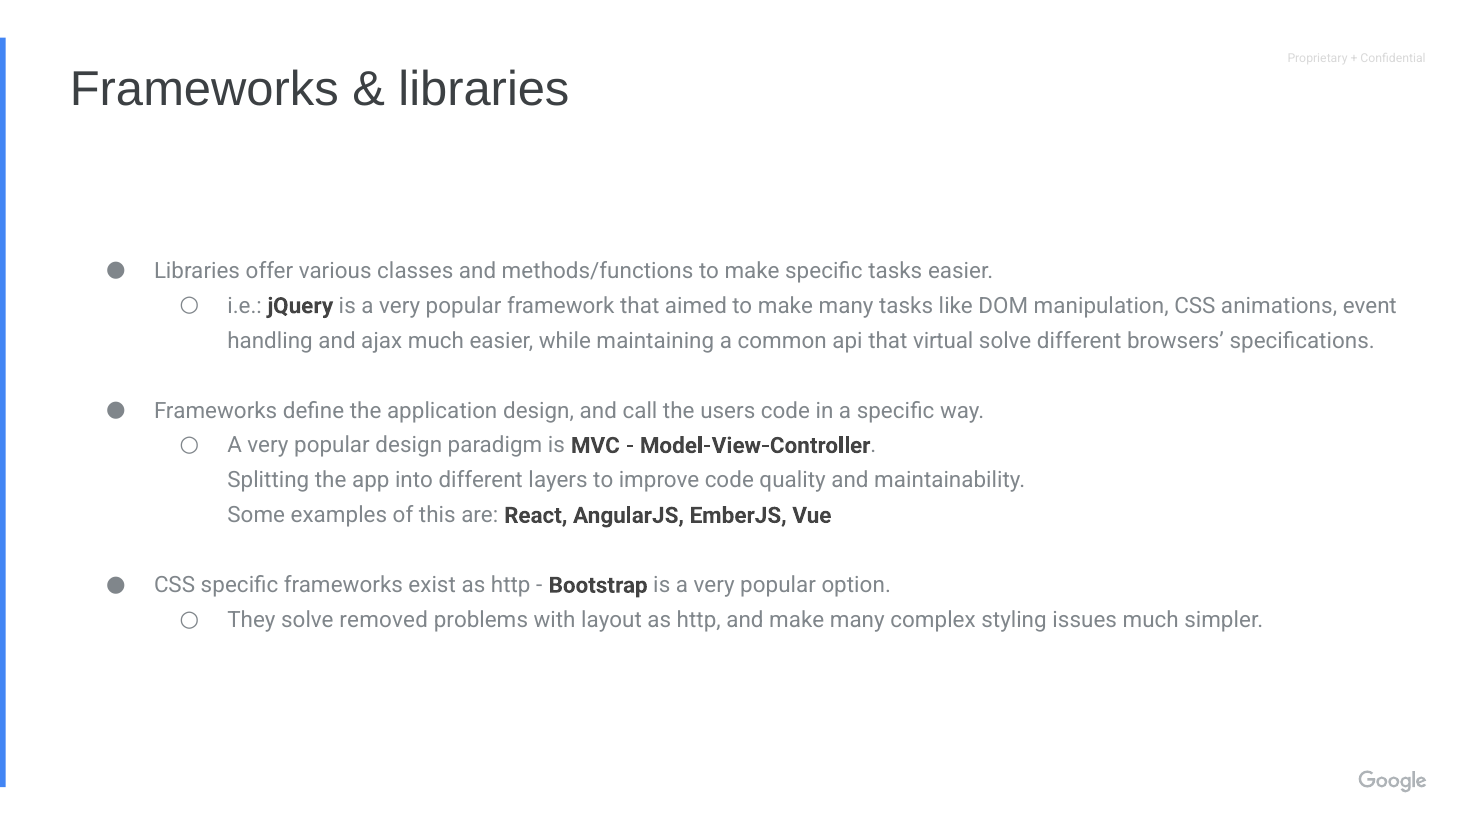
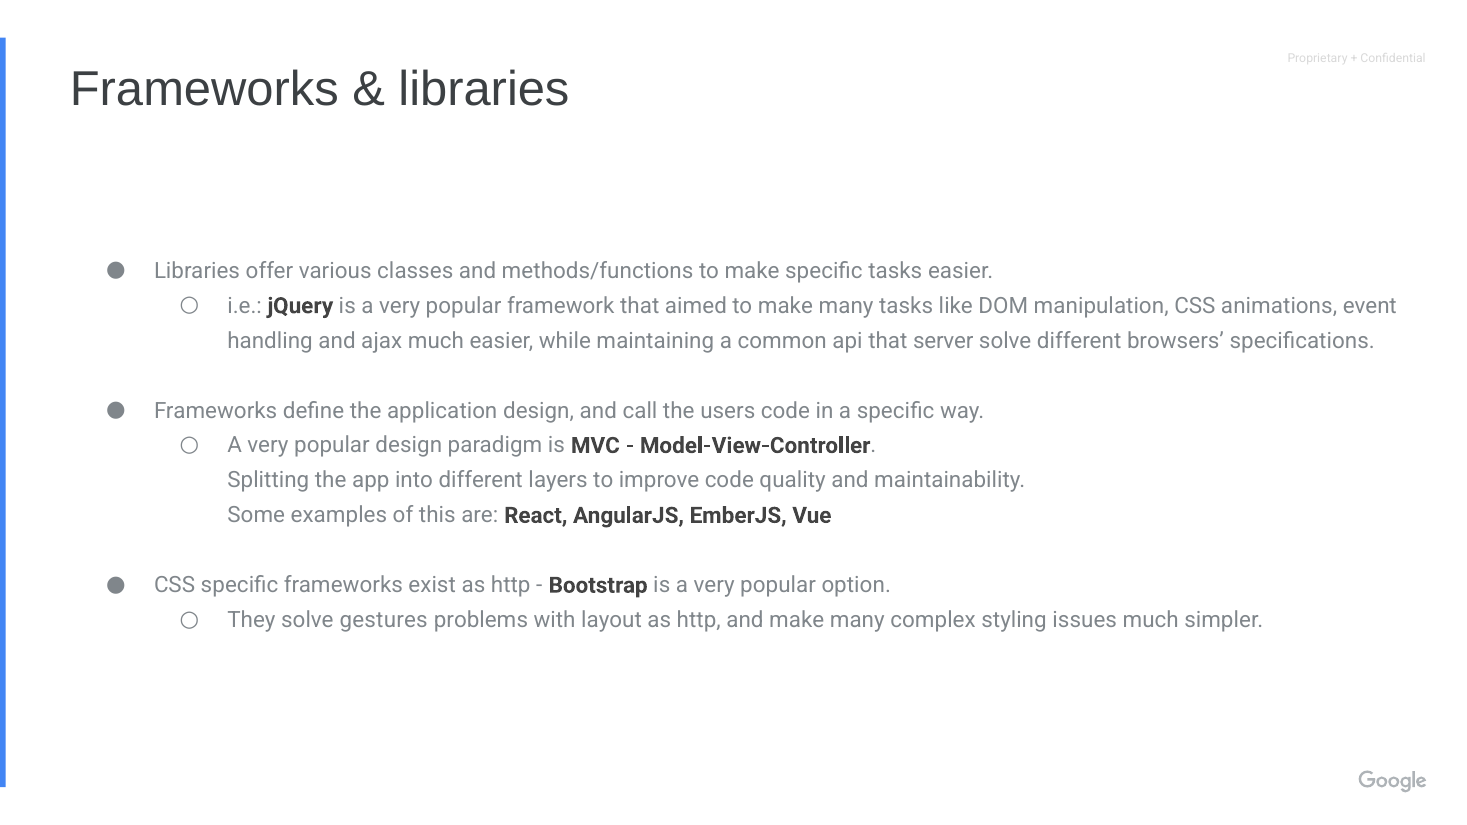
virtual: virtual -> server
removed: removed -> gestures
